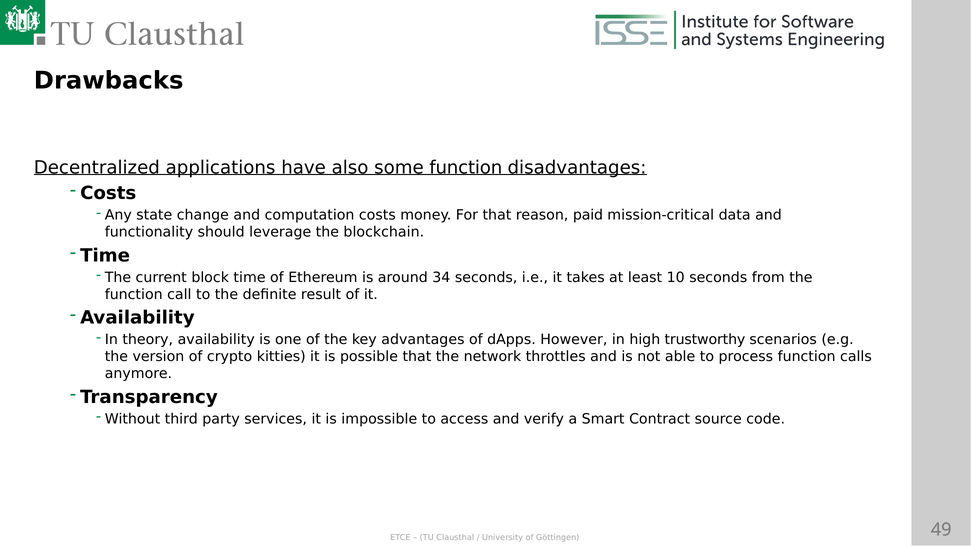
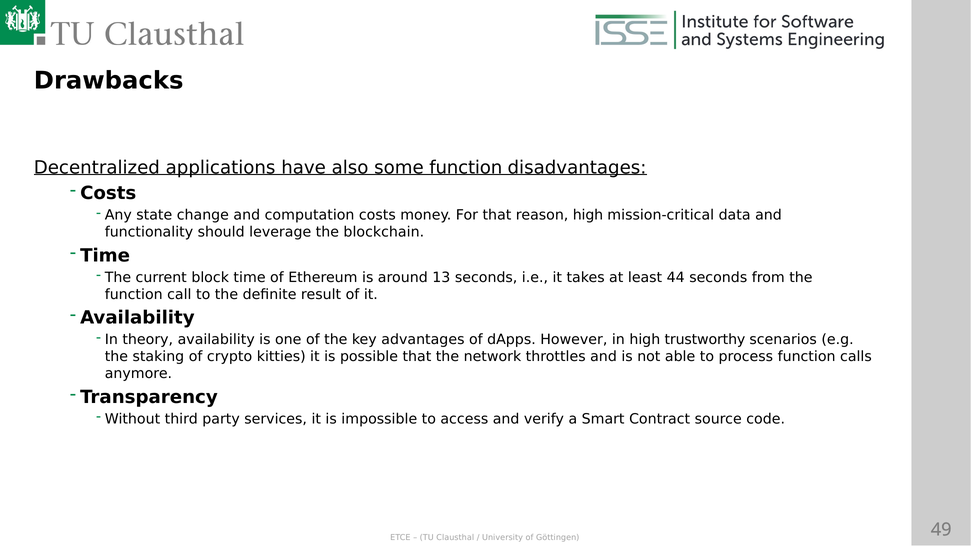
reason paid: paid -> high
34: 34 -> 13
10: 10 -> 44
version: version -> staking
